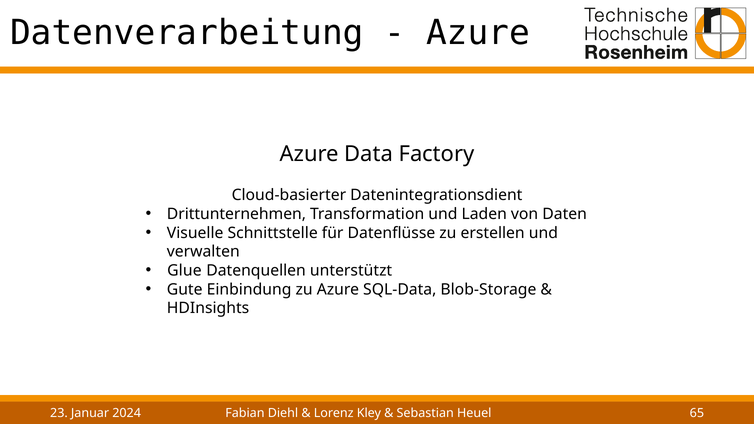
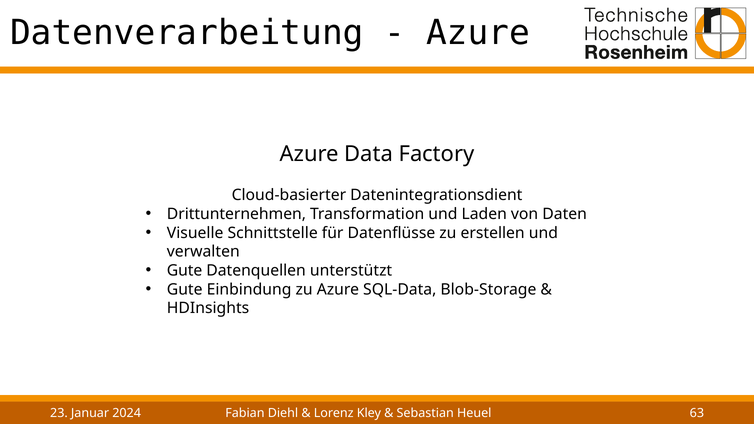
Glue at (184, 271): Glue -> Gute
65: 65 -> 63
